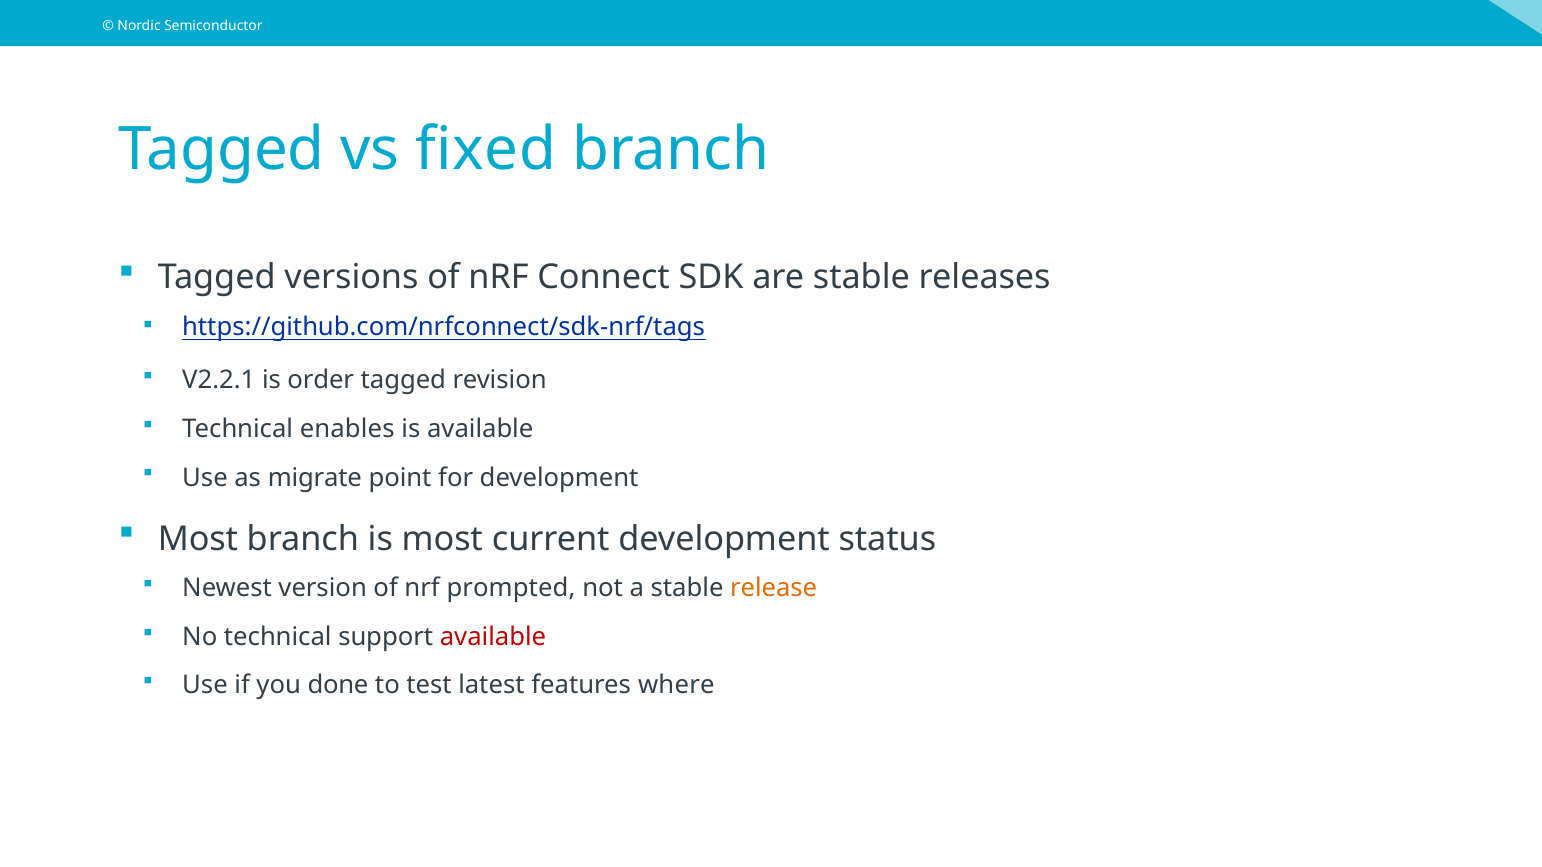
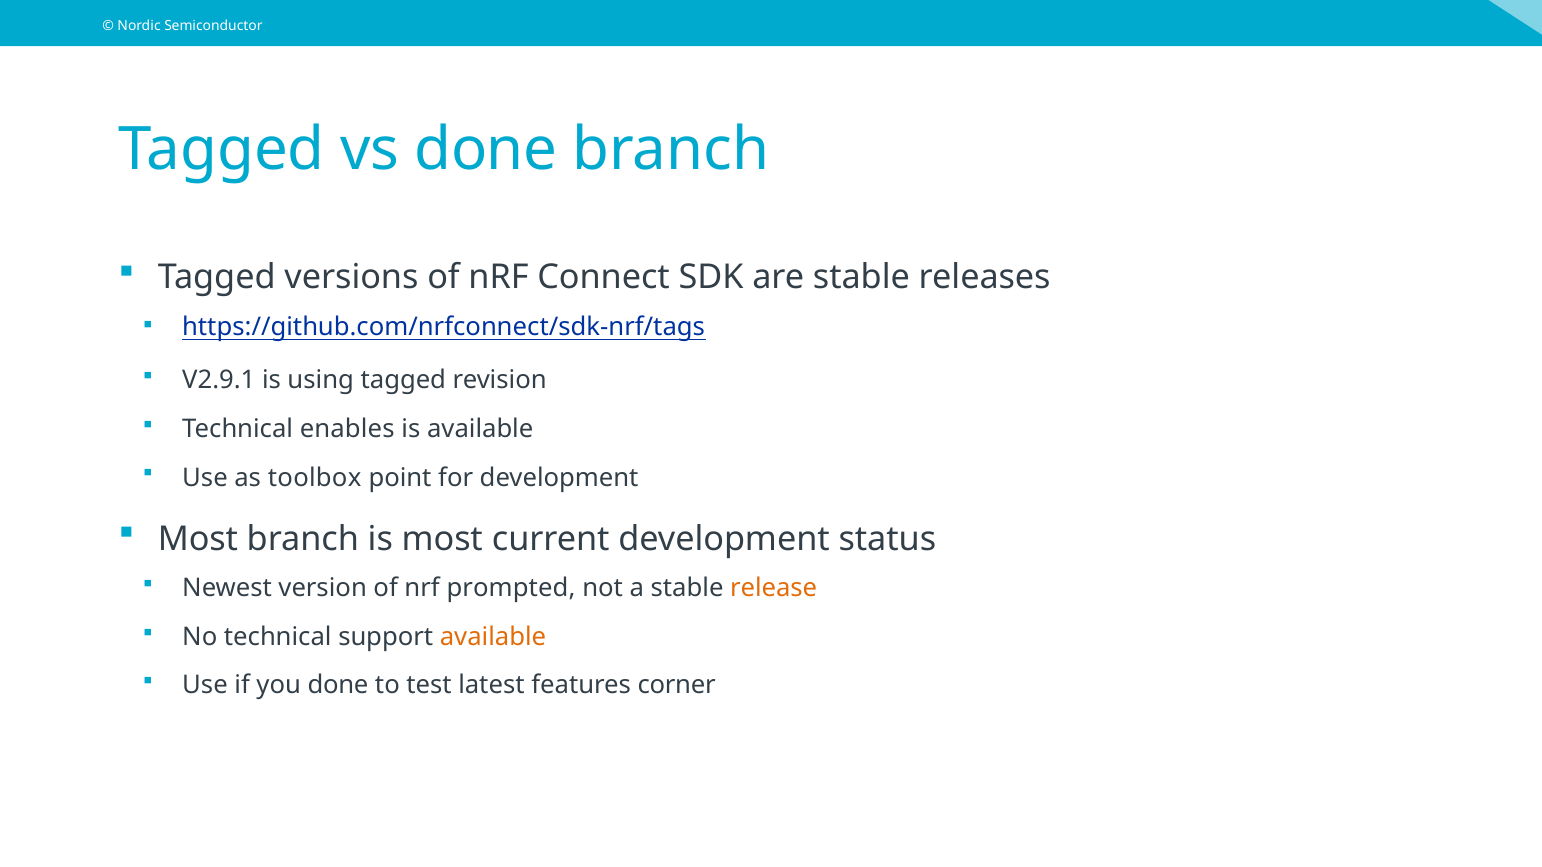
vs fixed: fixed -> done
V2.2.1: V2.2.1 -> V2.9.1
order: order -> using
migrate: migrate -> toolbox
available at (493, 637) colour: red -> orange
where: where -> corner
